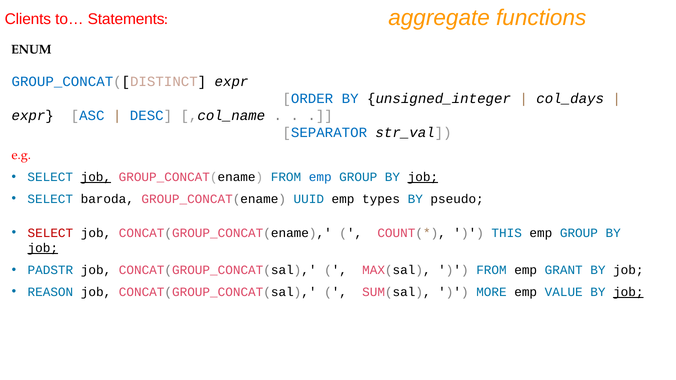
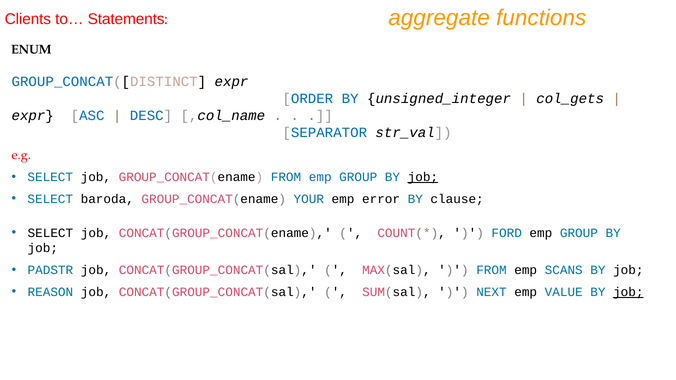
col_days: col_days -> col_gets
job at (96, 177) underline: present -> none
UUID: UUID -> YOUR
types: types -> error
pseudo: pseudo -> clause
SELECT at (50, 233) colour: red -> black
THIS: THIS -> FORD
job at (43, 248) underline: present -> none
GRANT: GRANT -> SCANS
MORE: MORE -> NEXT
